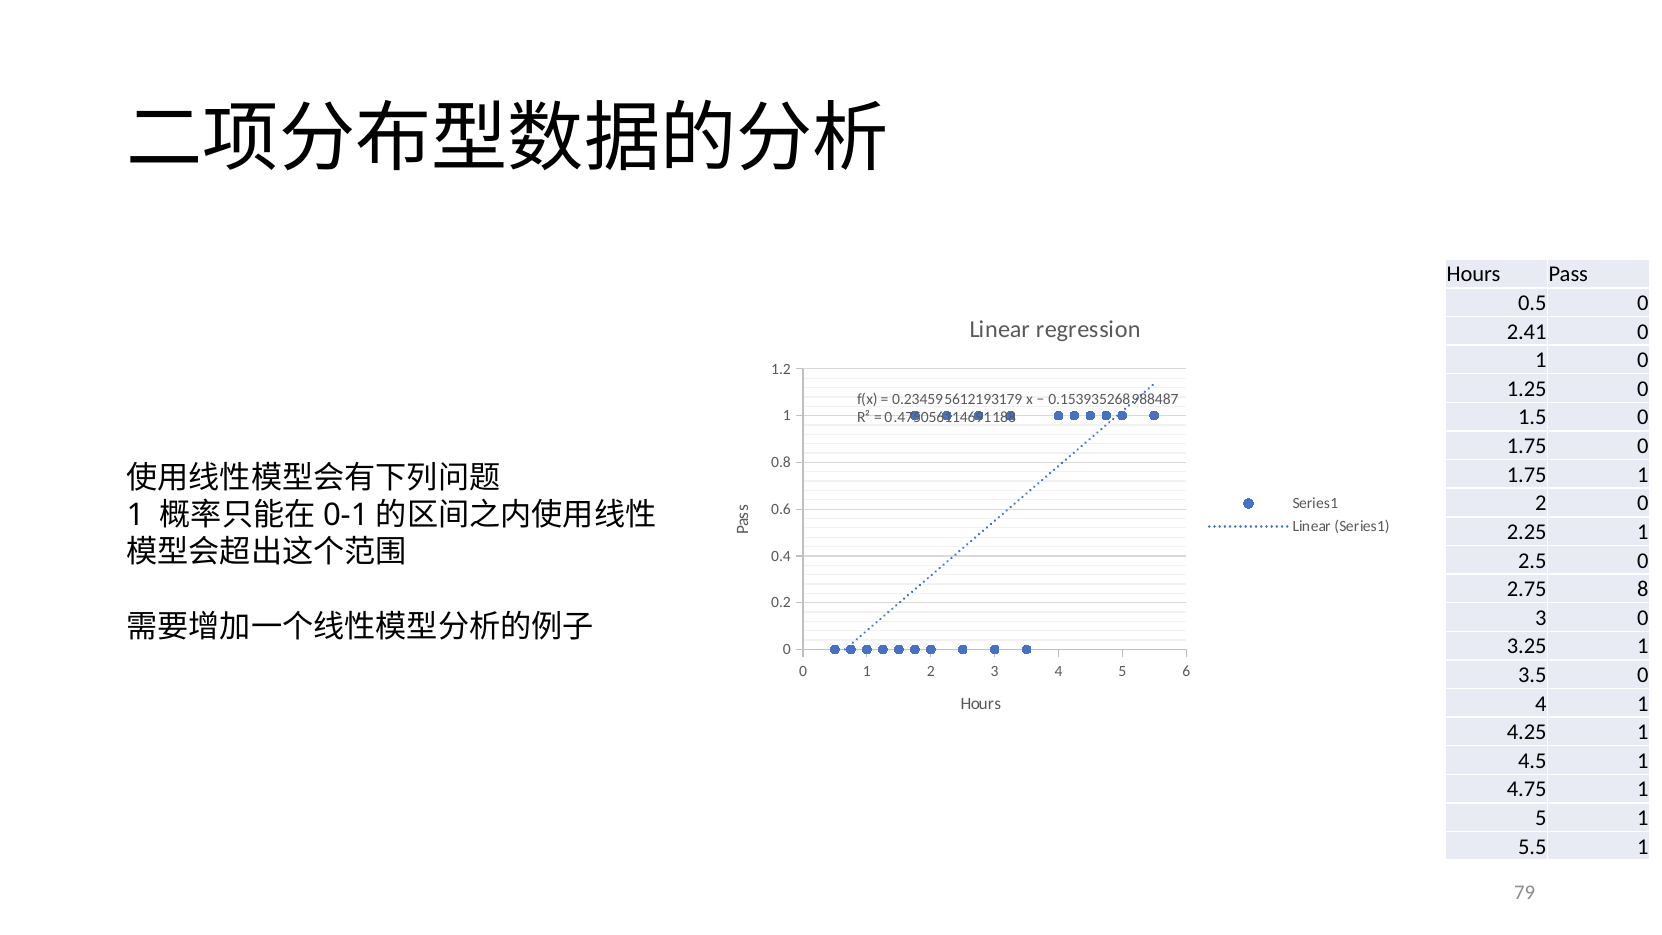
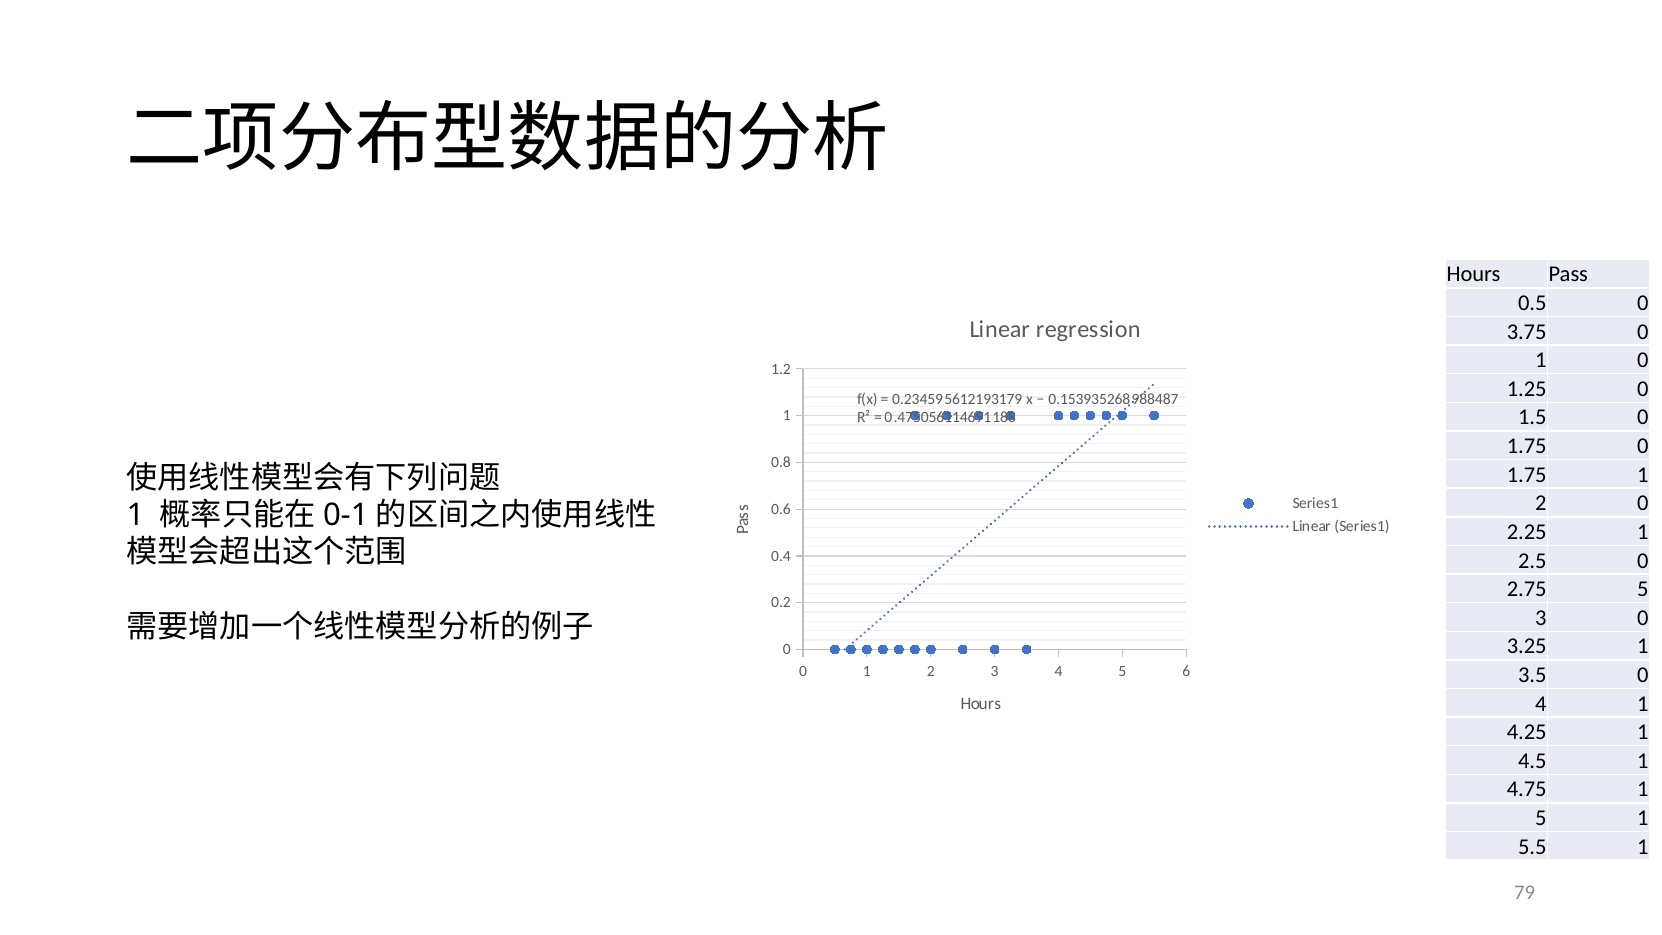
2.41: 2.41 -> 3.75
2.75 8: 8 -> 5
